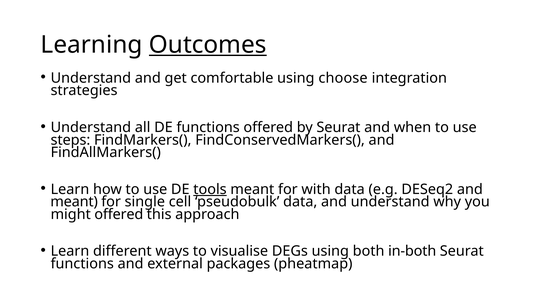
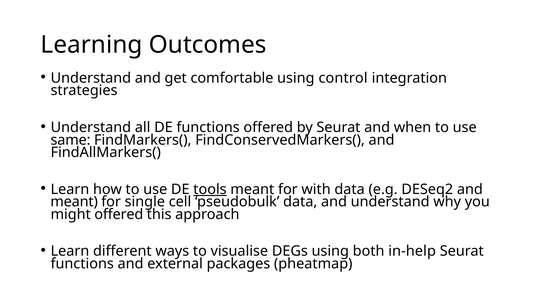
Outcomes underline: present -> none
choose: choose -> control
steps: steps -> same
in-both: in-both -> in-help
